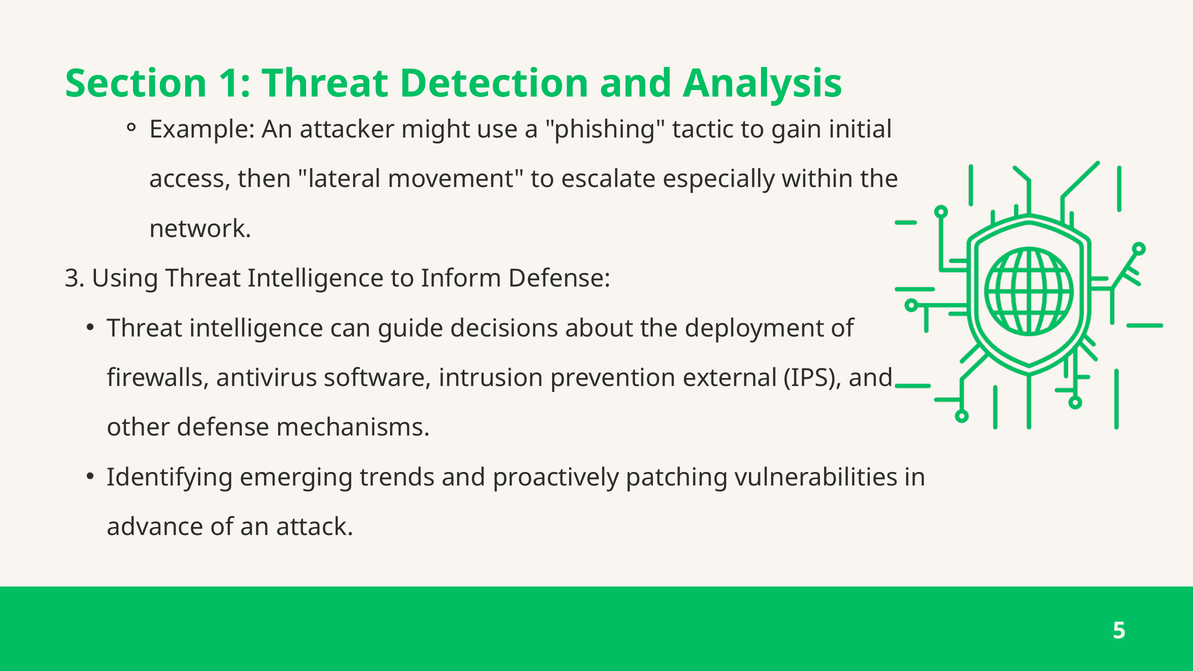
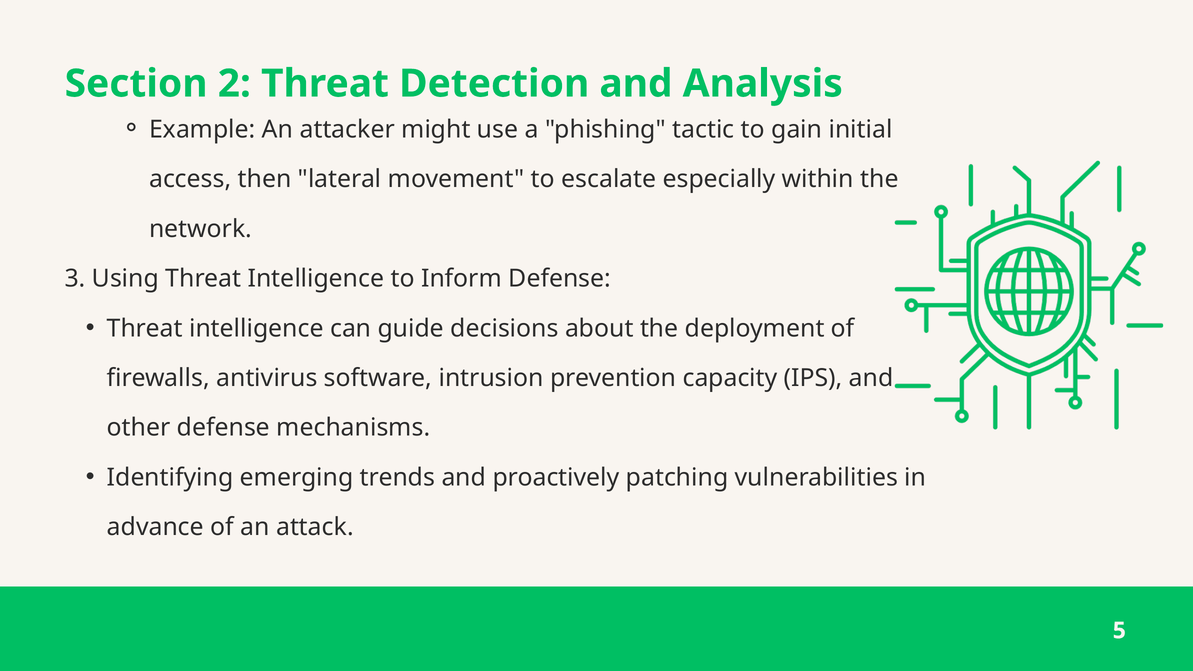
1: 1 -> 2
external: external -> capacity
